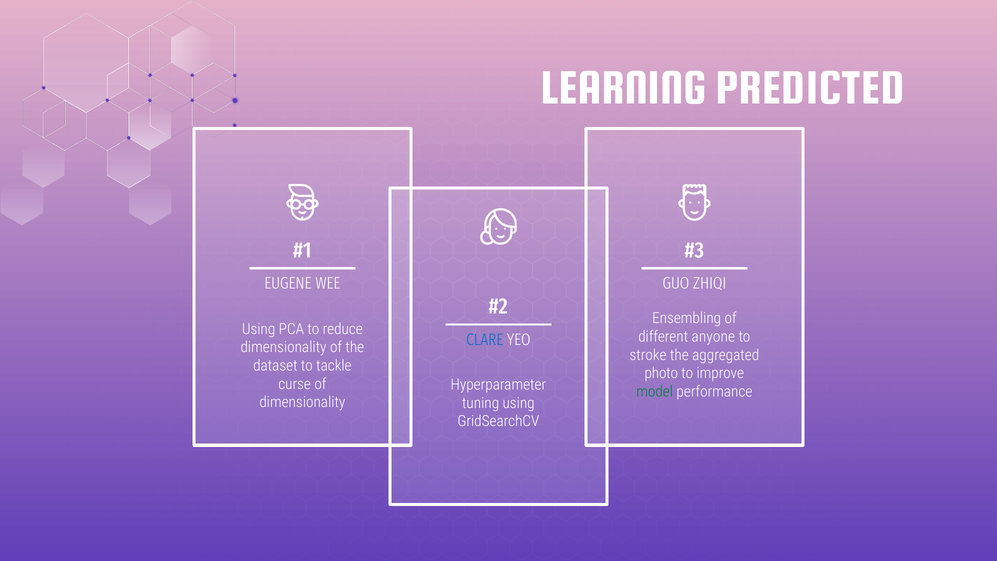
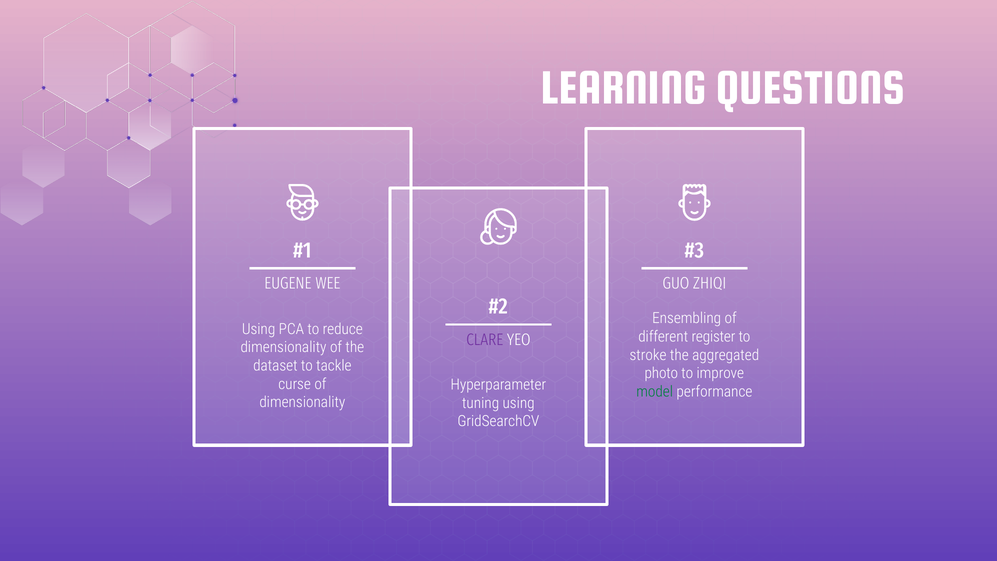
PREDICTED: PREDICTED -> QUESTIONS
anyone: anyone -> register
CLARE colour: blue -> purple
